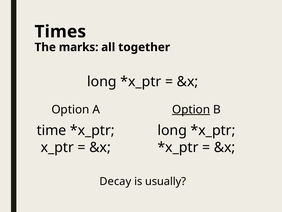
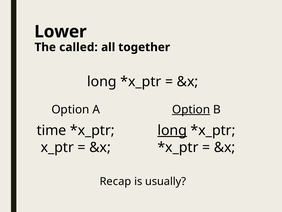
Times: Times -> Lower
marks: marks -> called
long at (172, 130) underline: none -> present
Decay: Decay -> Recap
